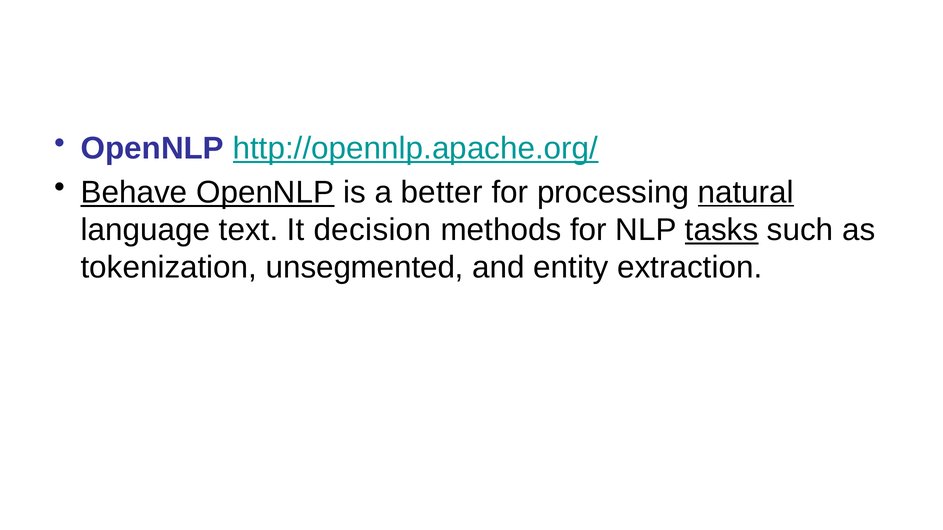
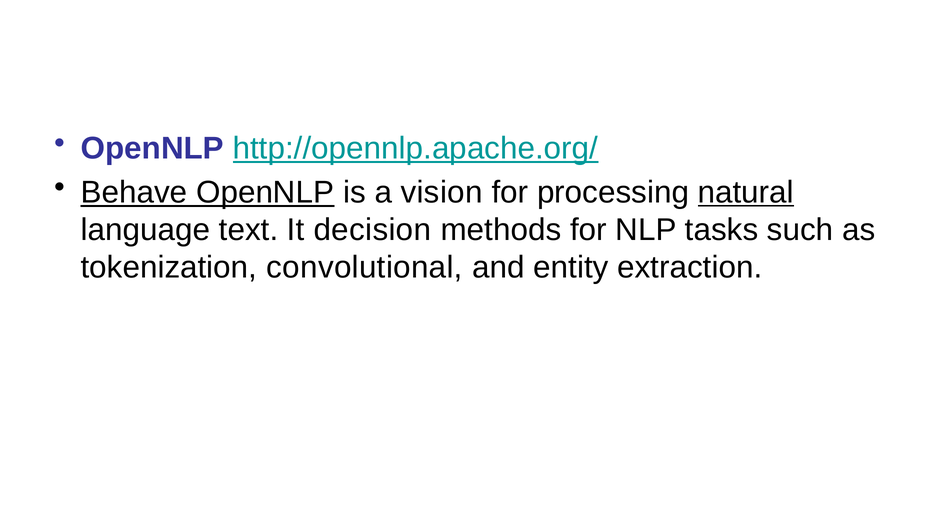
better: better -> vision
tasks underline: present -> none
unsegmented: unsegmented -> convolutional
